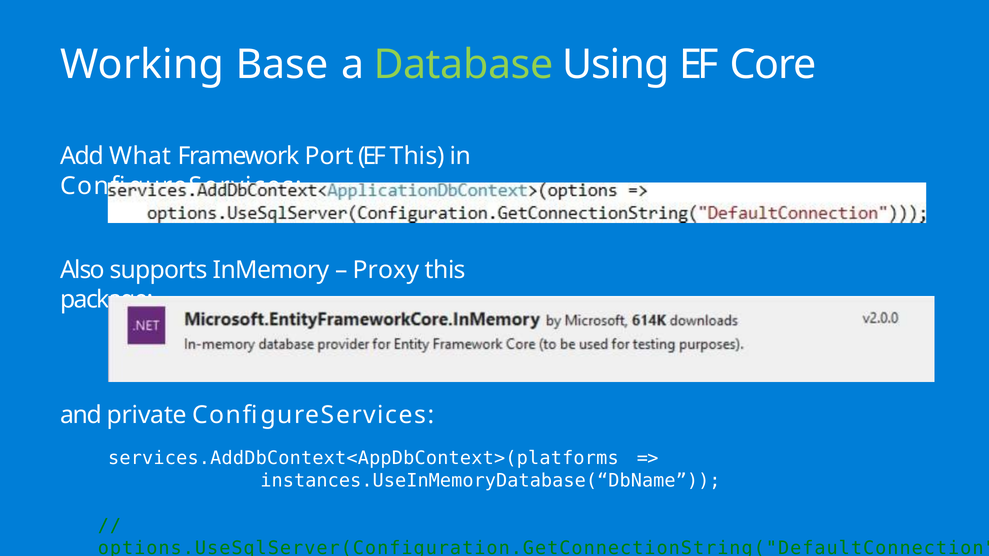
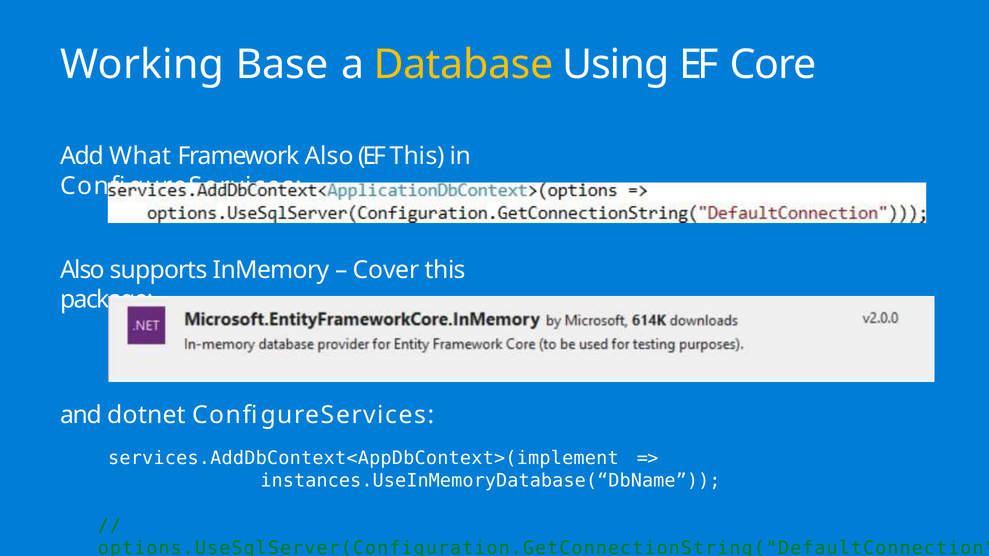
Database colour: light green -> yellow
Framework Port: Port -> Also
Proxy: Proxy -> Cover
private: private -> dotnet
services.AddDbContext<AppDbContext>(platforms: services.AddDbContext<AppDbContext>(platforms -> services.AddDbContext<AppDbContext>(implement
